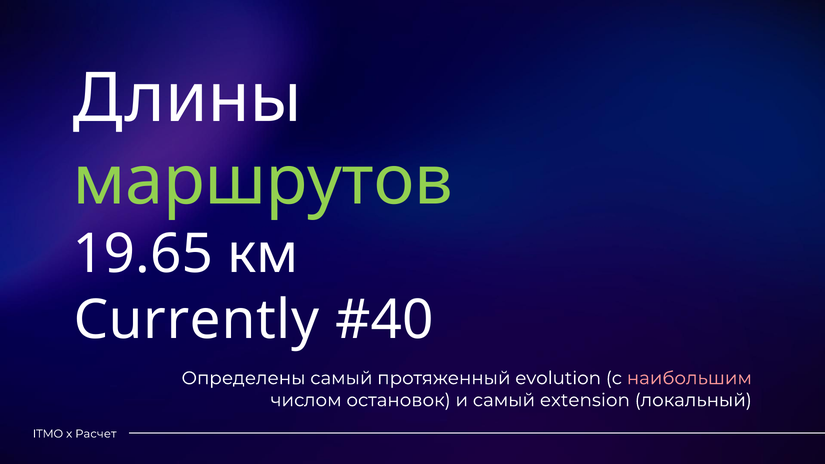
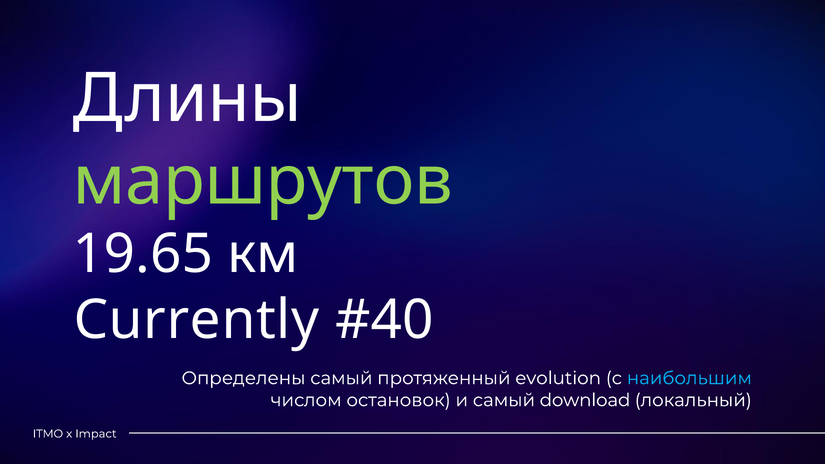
наибольшим colour: pink -> light blue
extension: extension -> download
Расчет: Расчет -> Impact
